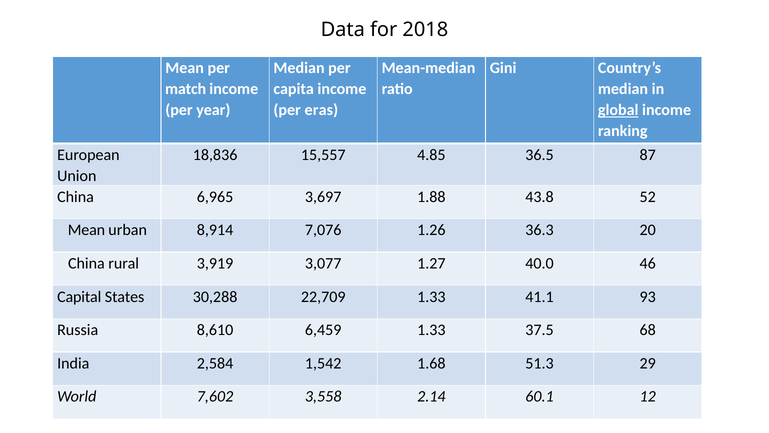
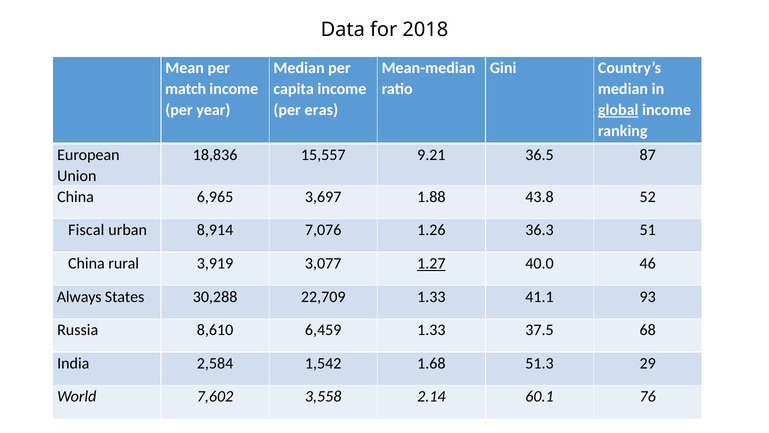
4.85: 4.85 -> 9.21
Mean at (86, 230): Mean -> Fiscal
20: 20 -> 51
1.27 underline: none -> present
Capital: Capital -> Always
12: 12 -> 76
